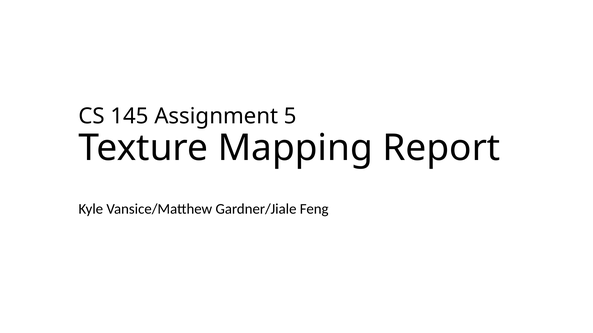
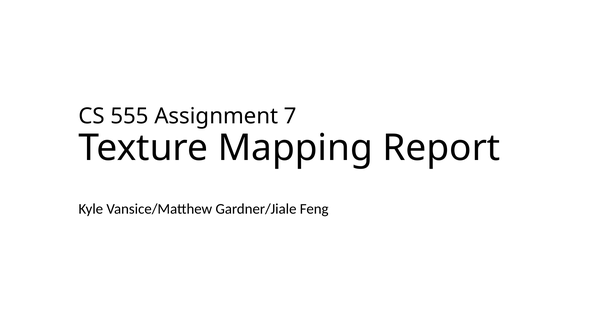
145: 145 -> 555
5: 5 -> 7
